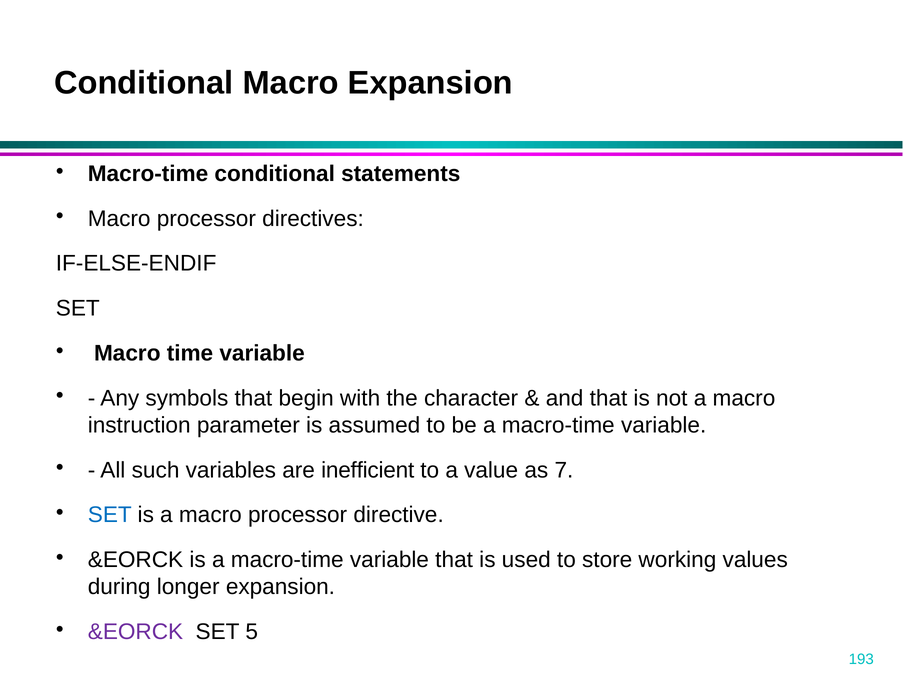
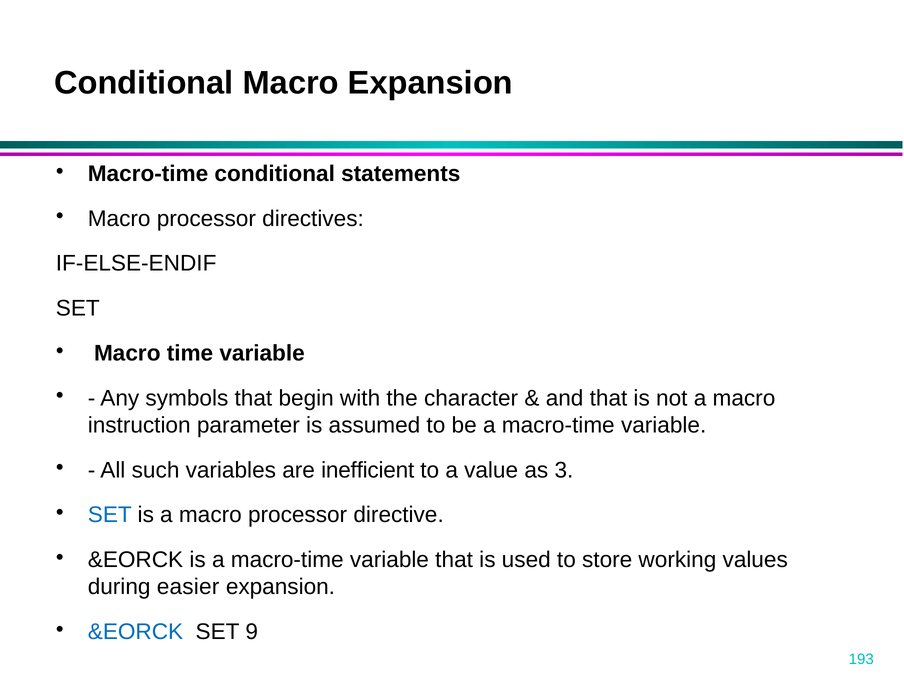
7: 7 -> 3
longer: longer -> easier
&EORCK at (135, 632) colour: purple -> blue
5: 5 -> 9
